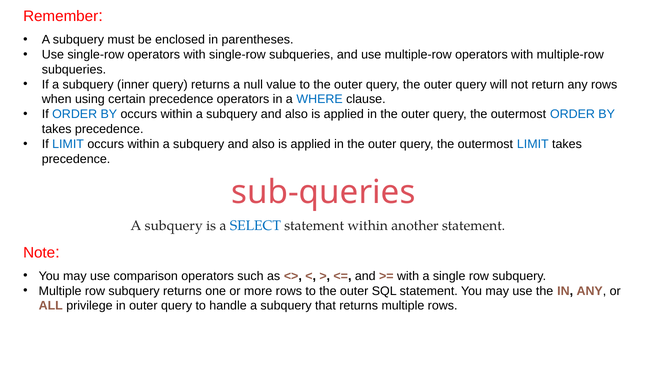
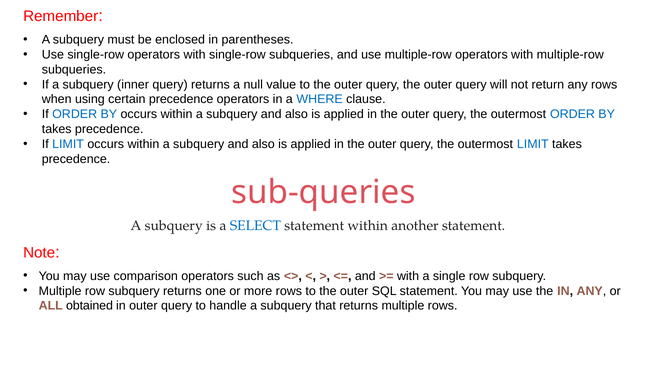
privilege: privilege -> obtained
